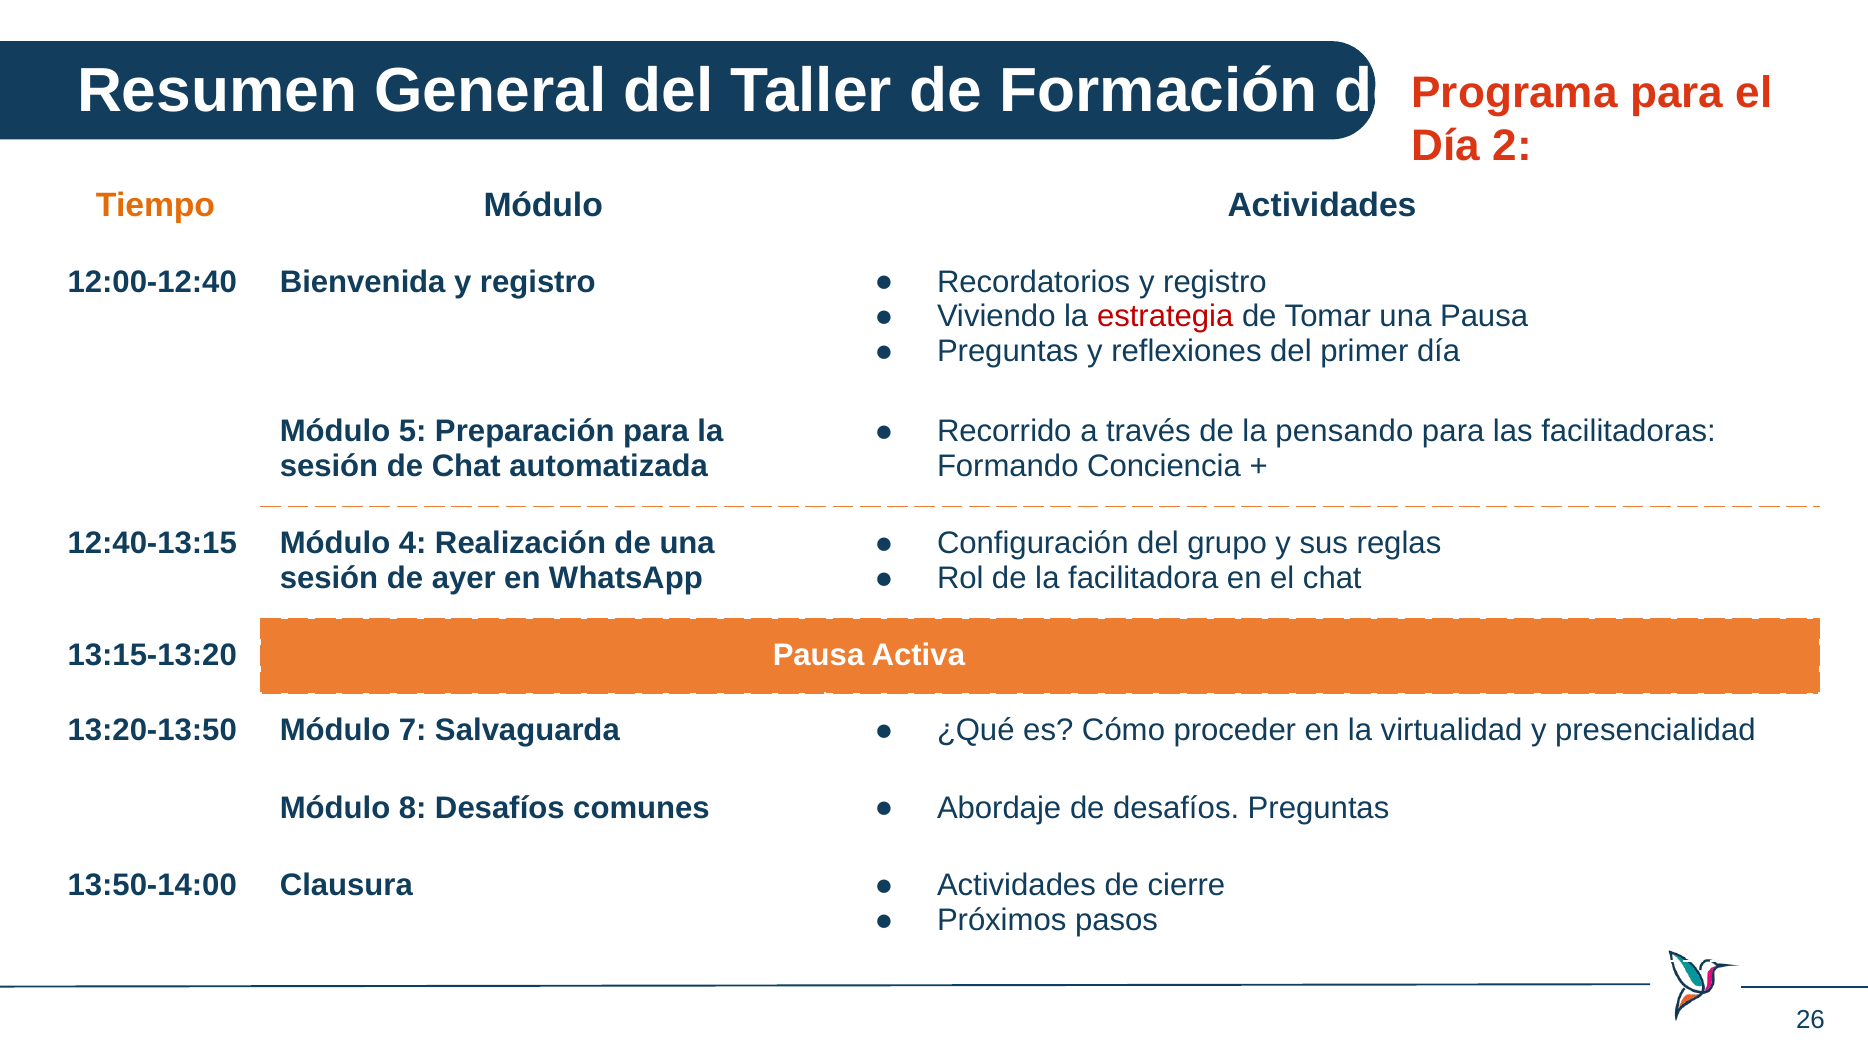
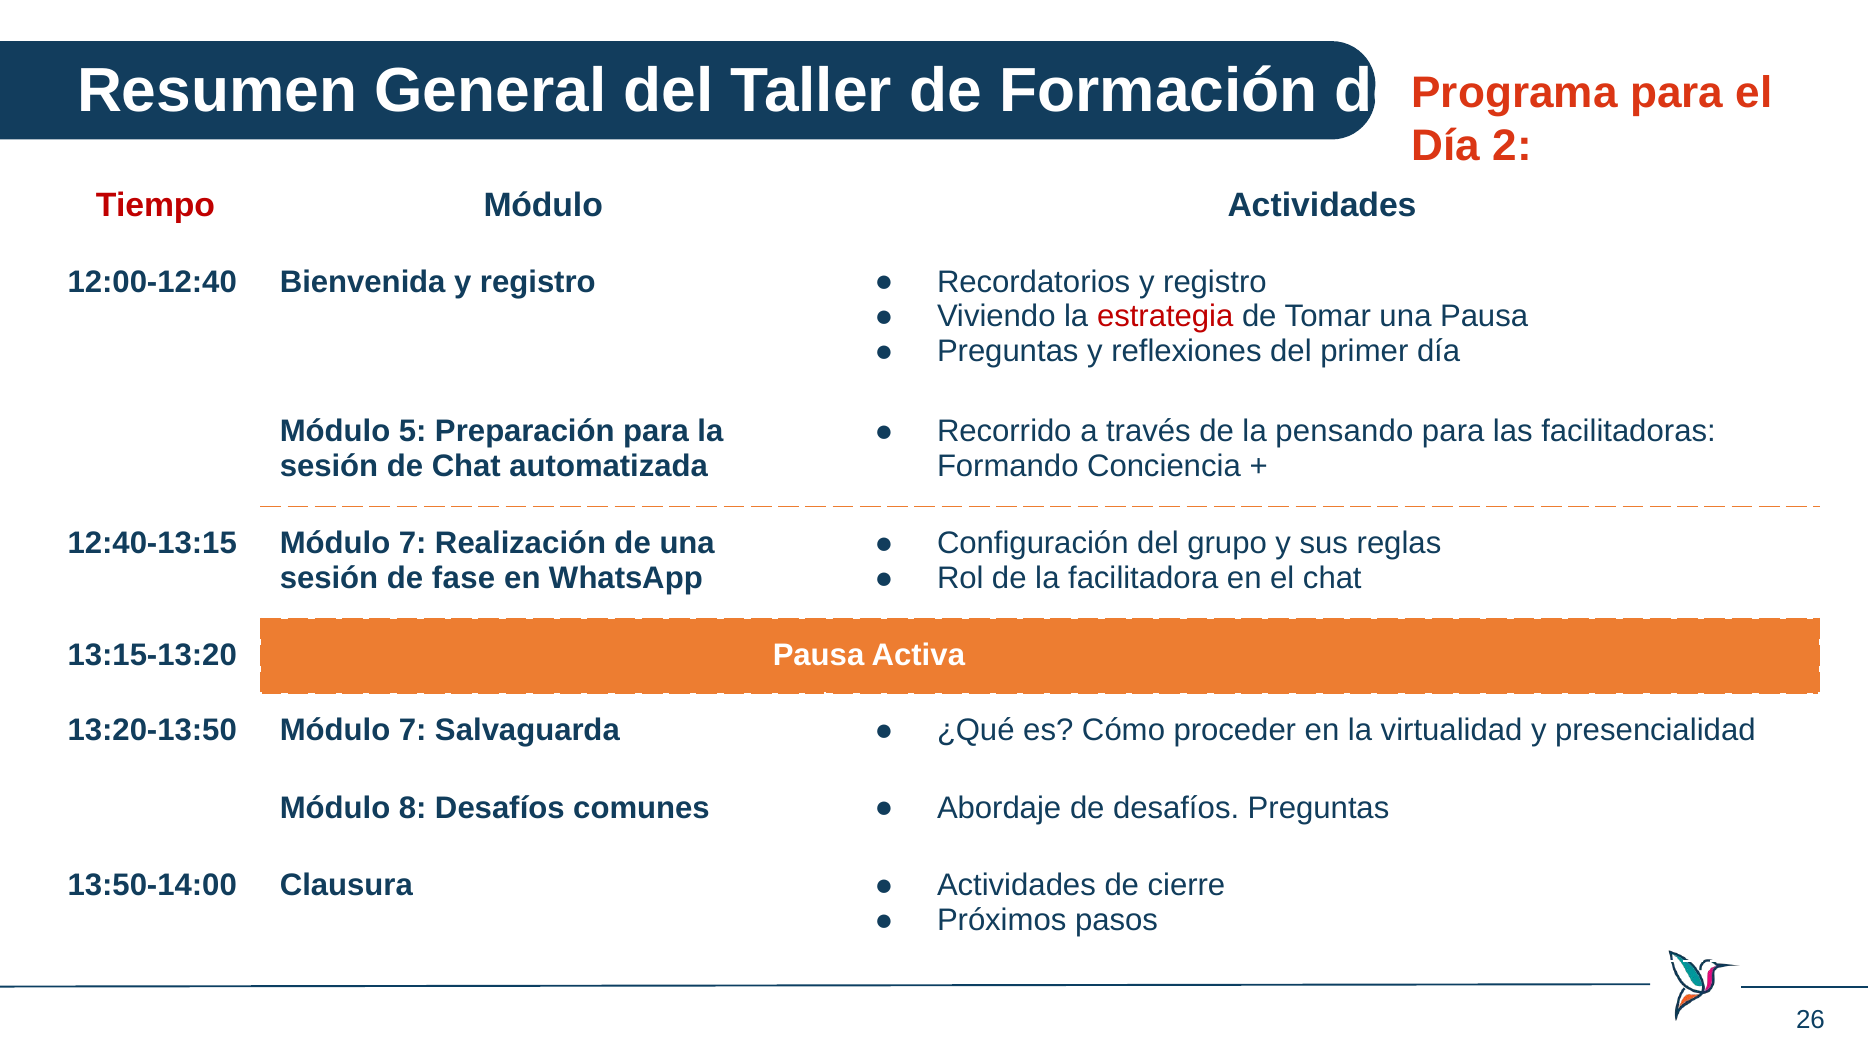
Tiempo colour: orange -> red
12:40-13:15 Módulo 4: 4 -> 7
ayer: ayer -> fase
